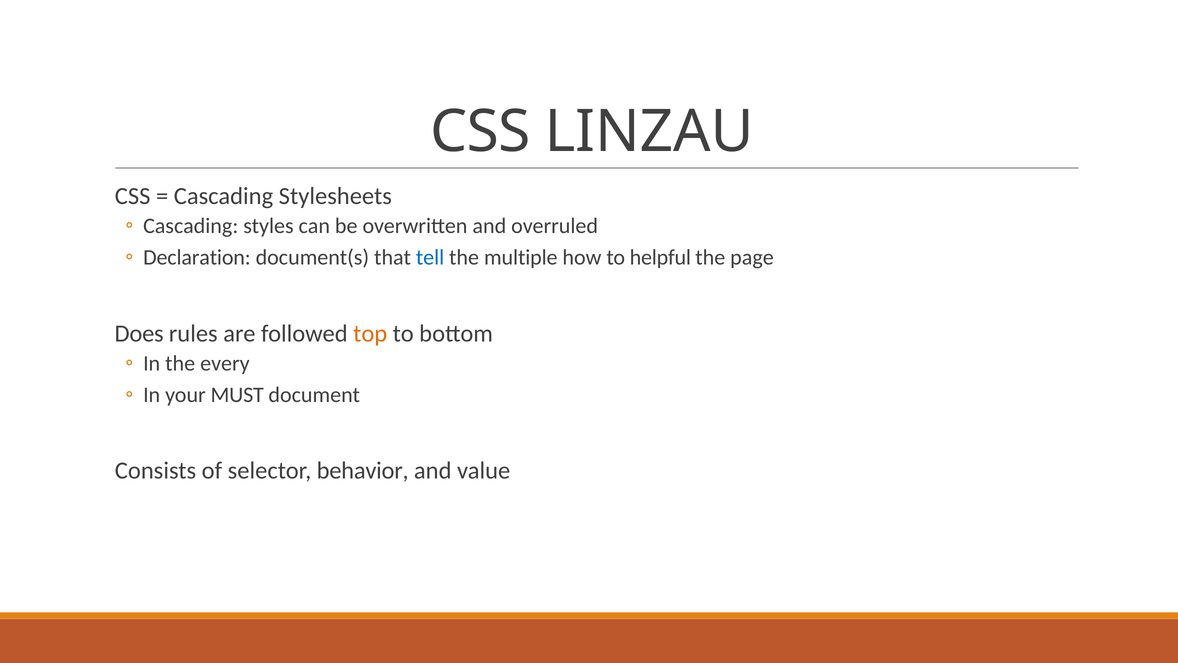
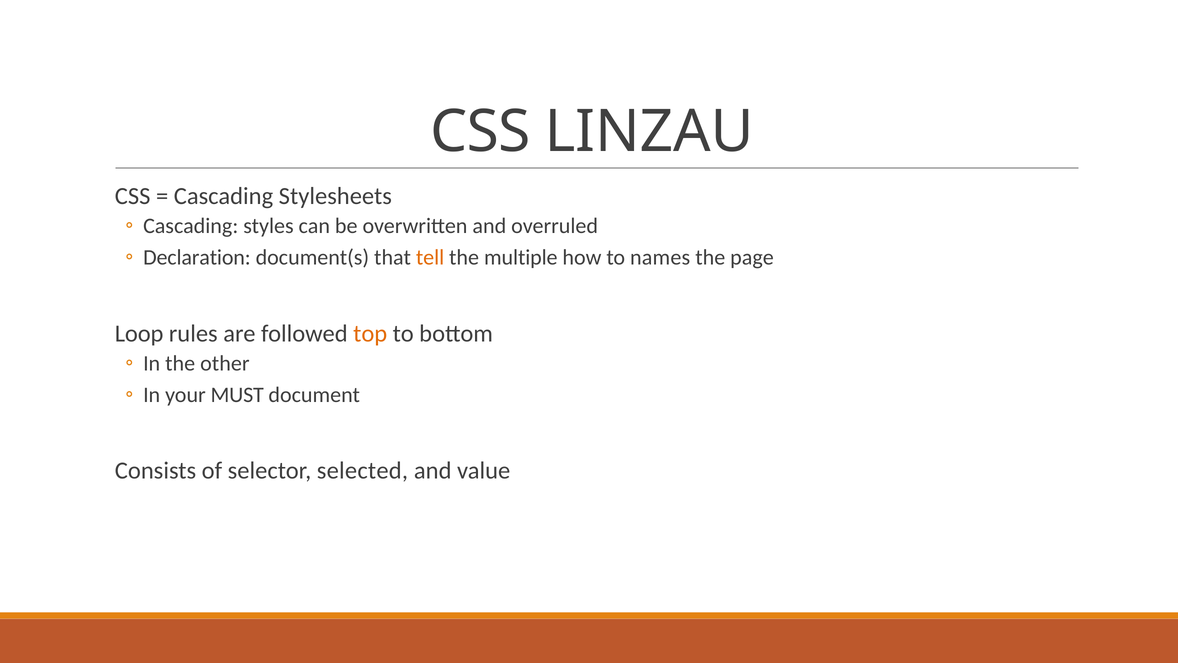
tell colour: blue -> orange
helpful: helpful -> names
Does: Does -> Loop
every: every -> other
behavior: behavior -> selected
